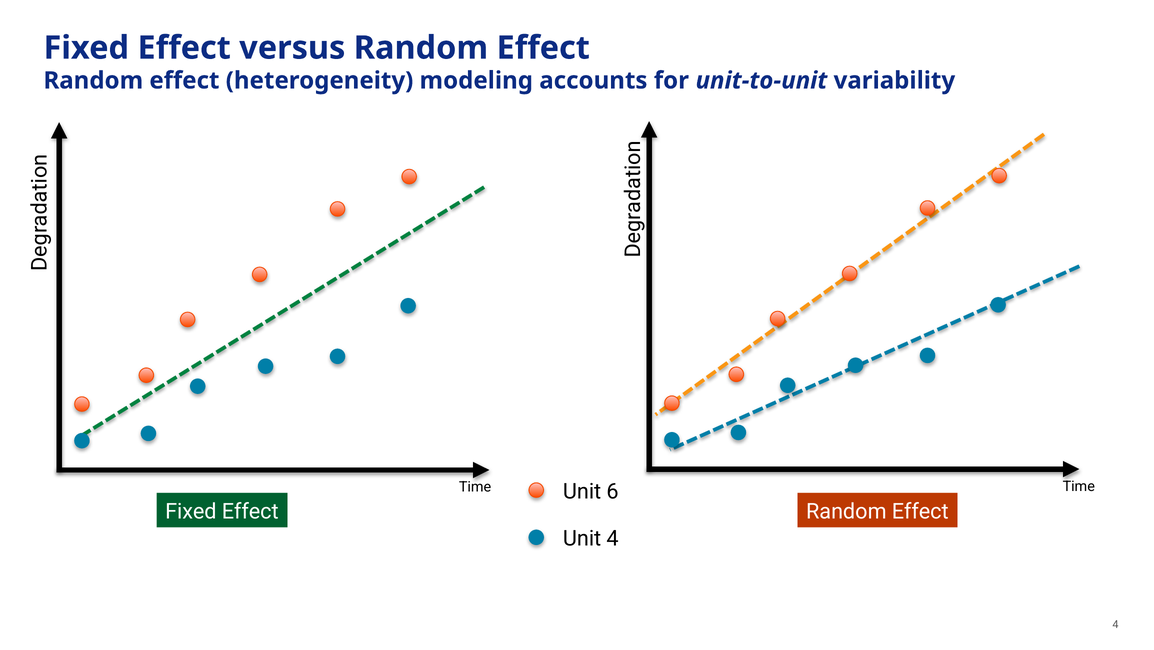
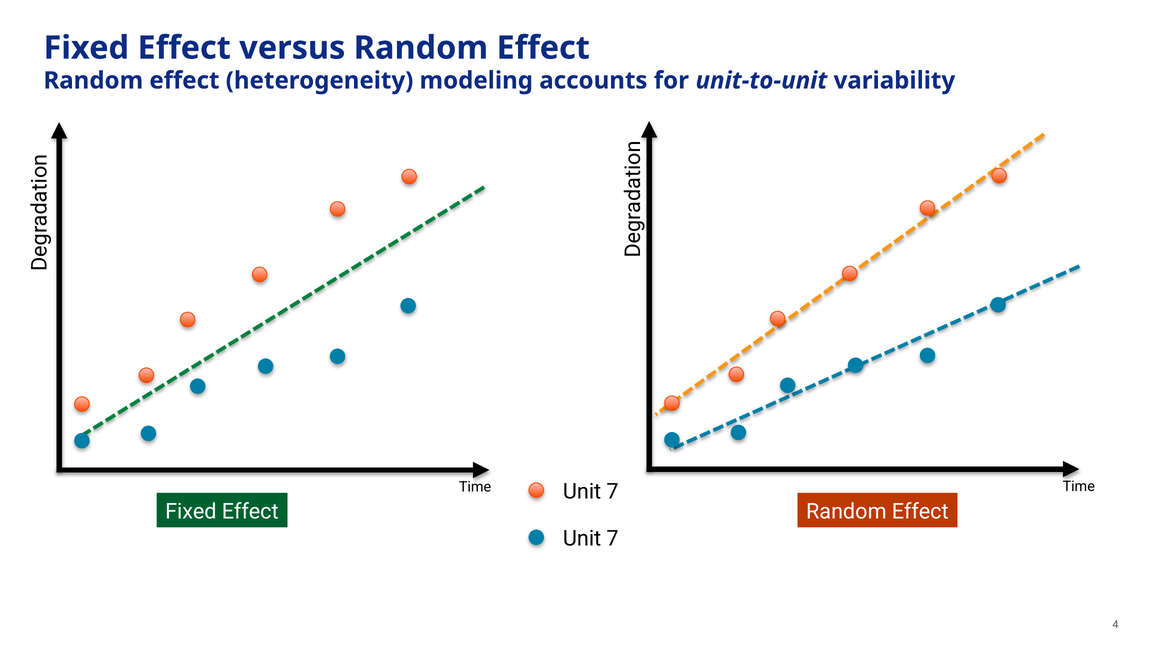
6 at (613, 491): 6 -> 7
4 at (613, 538): 4 -> 7
